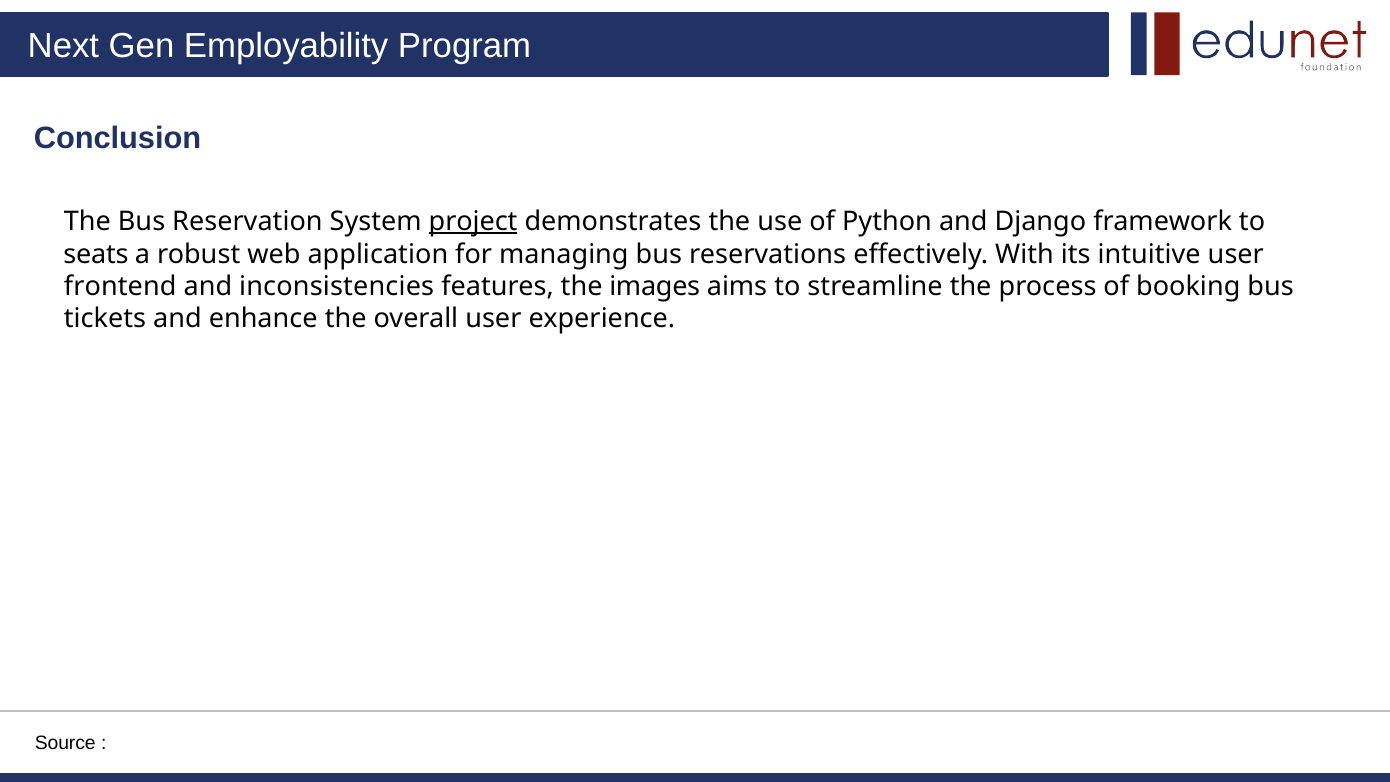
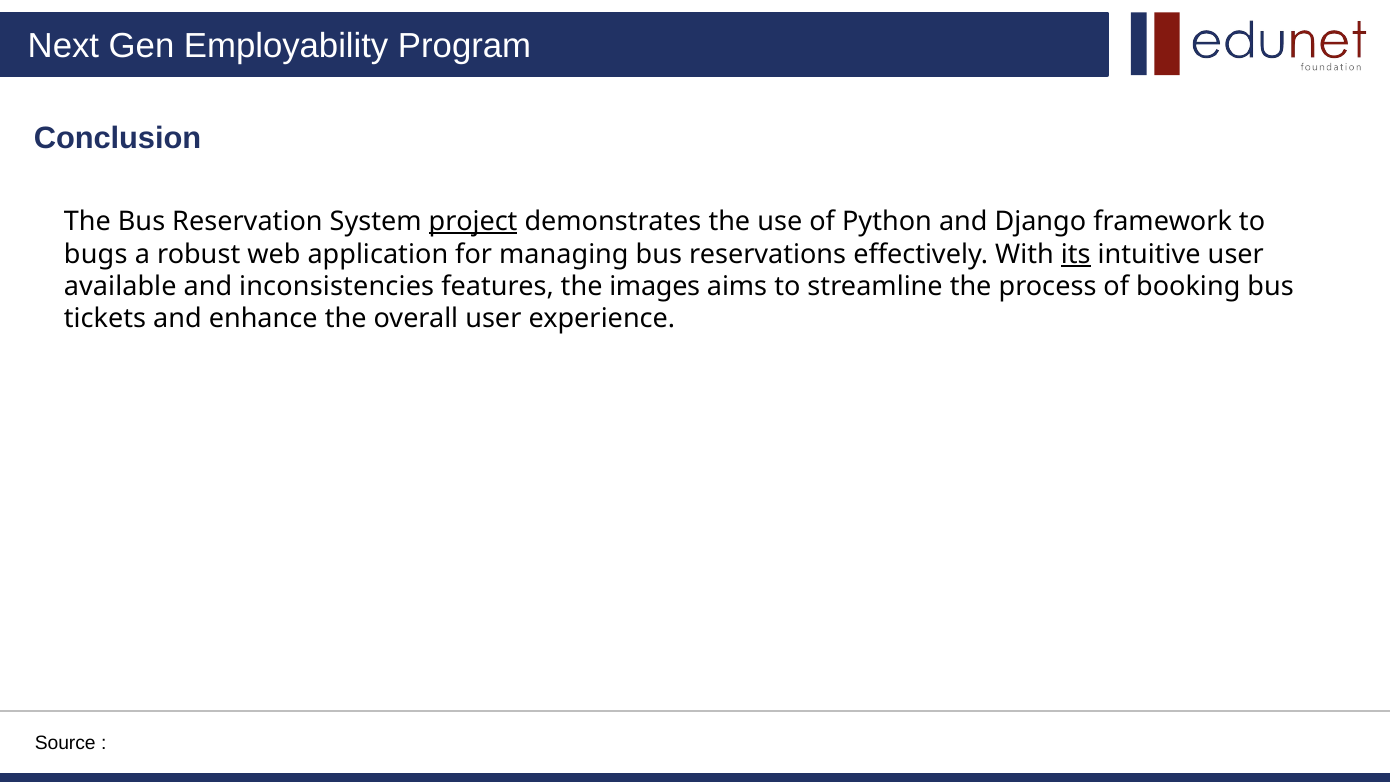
seats: seats -> bugs
its underline: none -> present
frontend: frontend -> available
